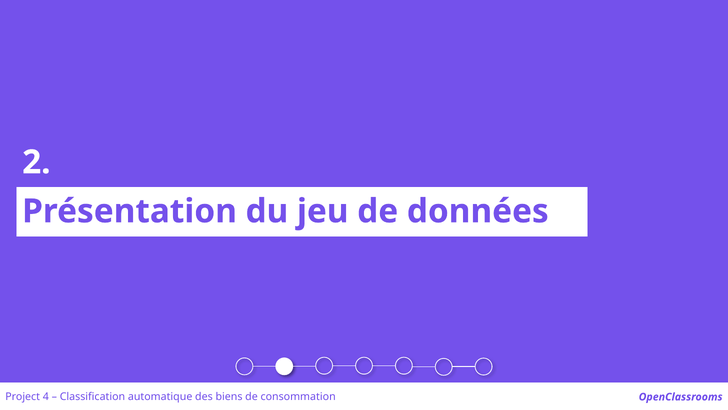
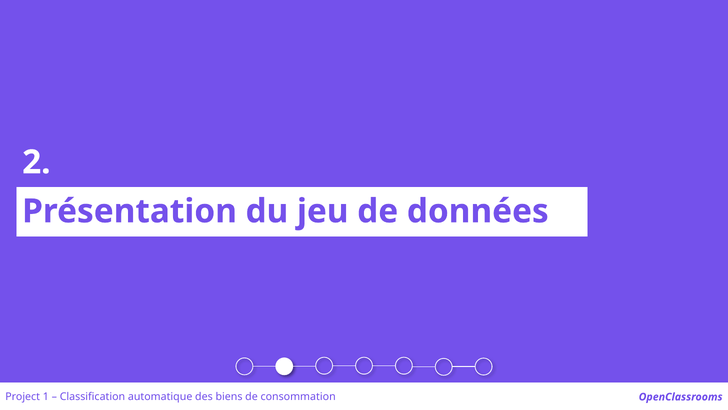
4: 4 -> 1
